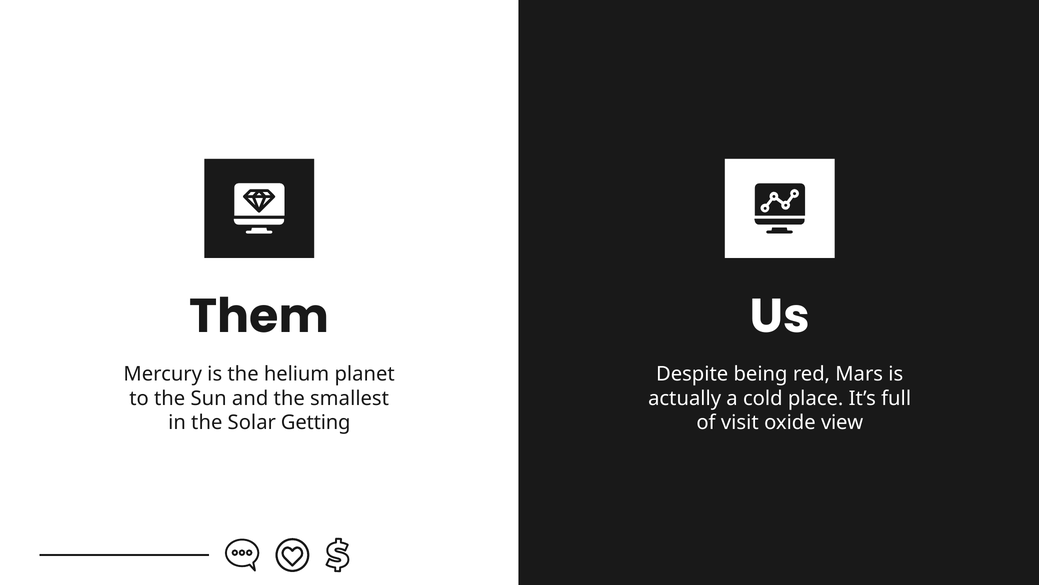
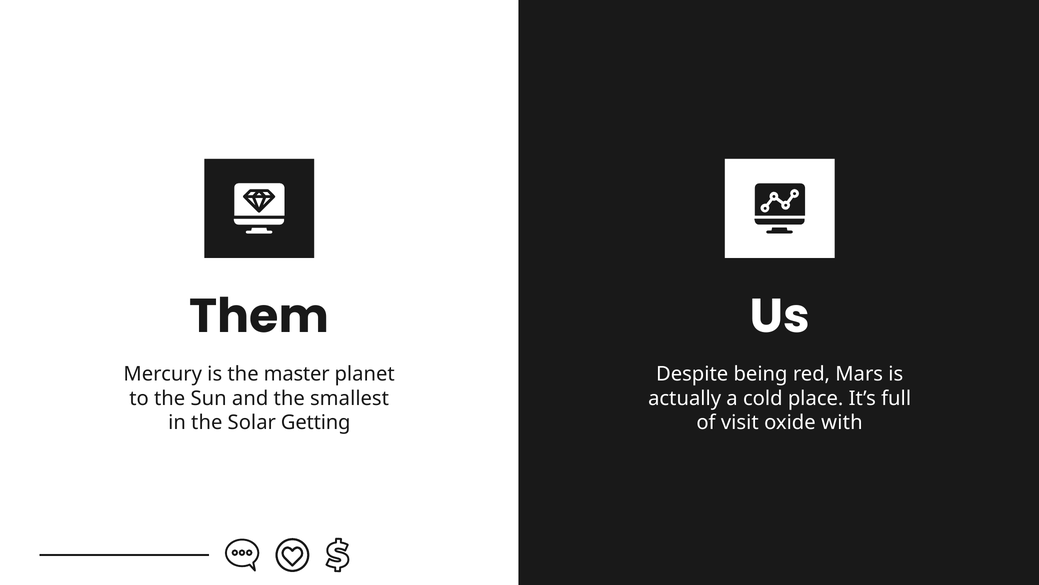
helium: helium -> master
view: view -> with
